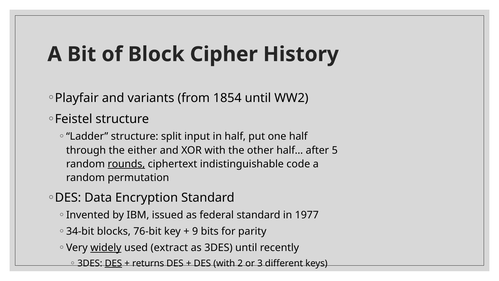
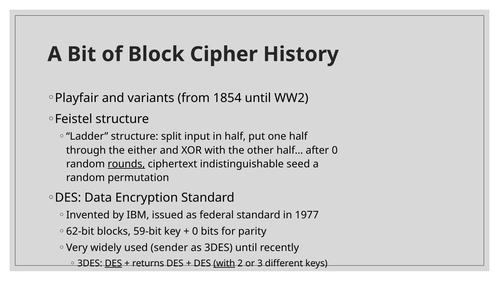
after 5: 5 -> 0
code: code -> seed
34-bit: 34-bit -> 62-bit
76-bit: 76-bit -> 59-bit
9 at (195, 231): 9 -> 0
widely underline: present -> none
extract: extract -> sender
with at (224, 263) underline: none -> present
